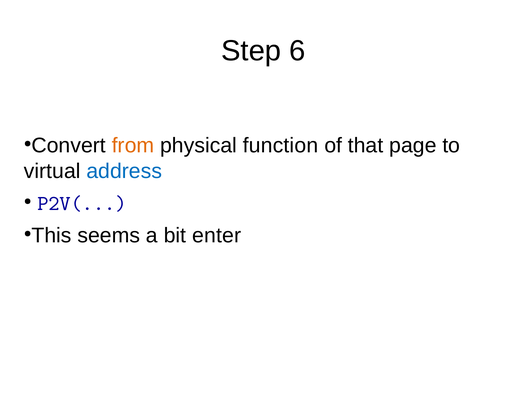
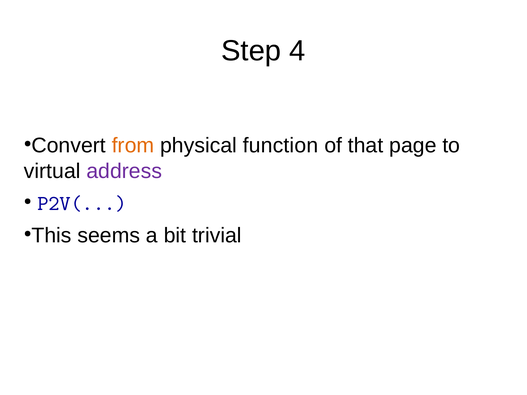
6: 6 -> 4
address colour: blue -> purple
enter: enter -> trivial
